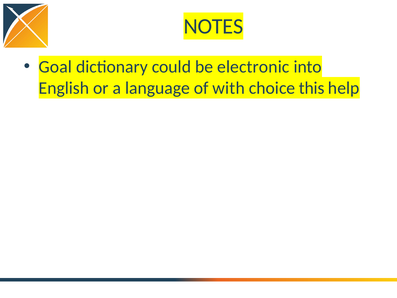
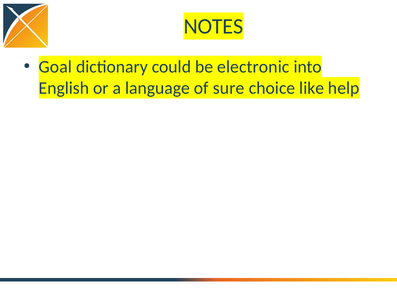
with: with -> sure
this: this -> like
